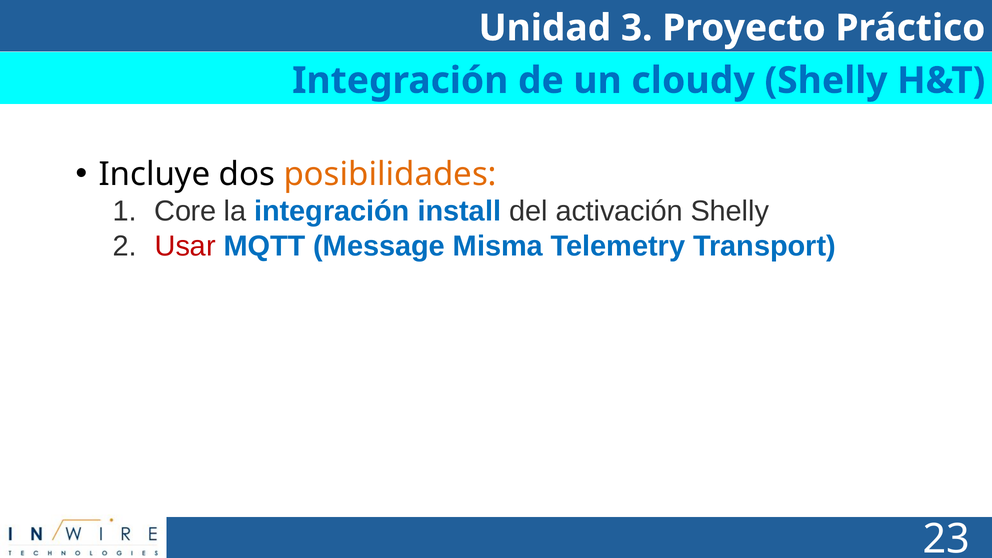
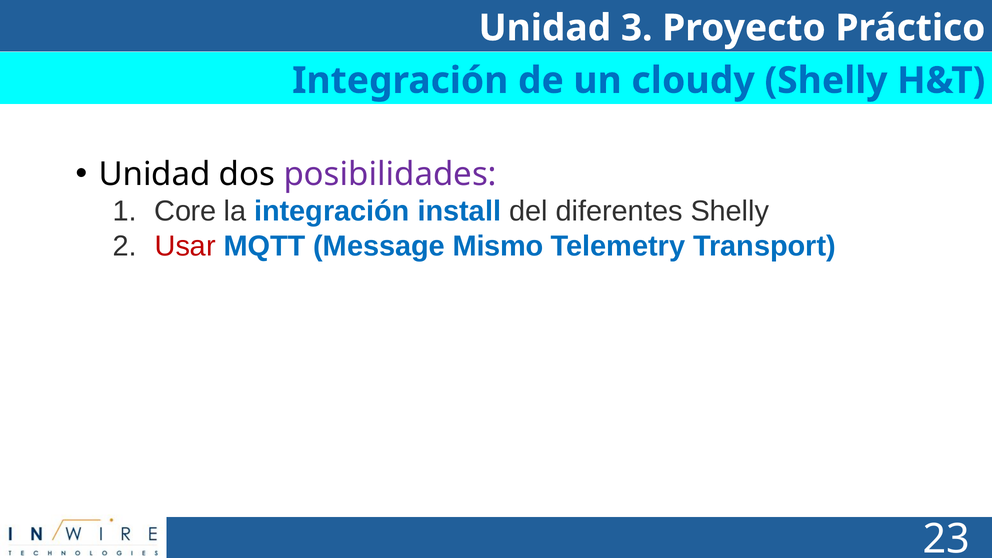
Incluye at (155, 174): Incluye -> Unidad
posibilidades colour: orange -> purple
activación: activación -> diferentes
Misma: Misma -> Mismo
